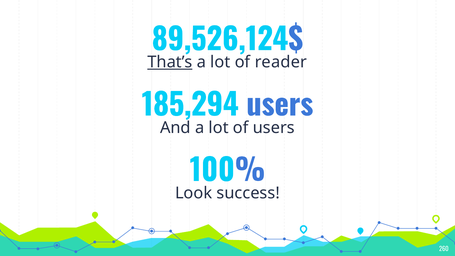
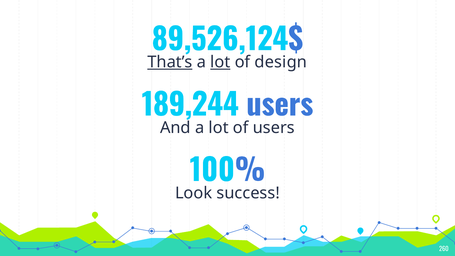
lot at (220, 62) underline: none -> present
reader: reader -> design
185,294: 185,294 -> 189,244
